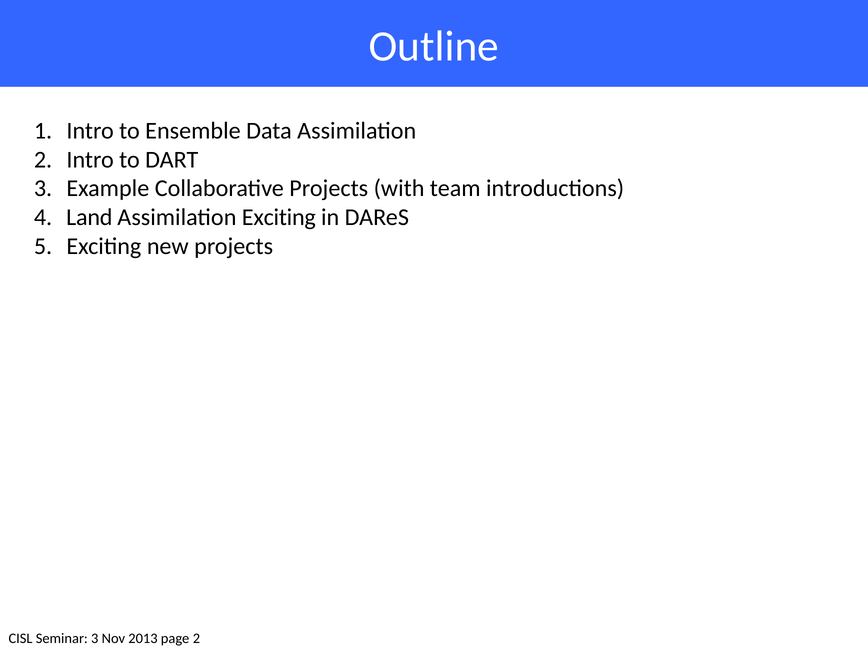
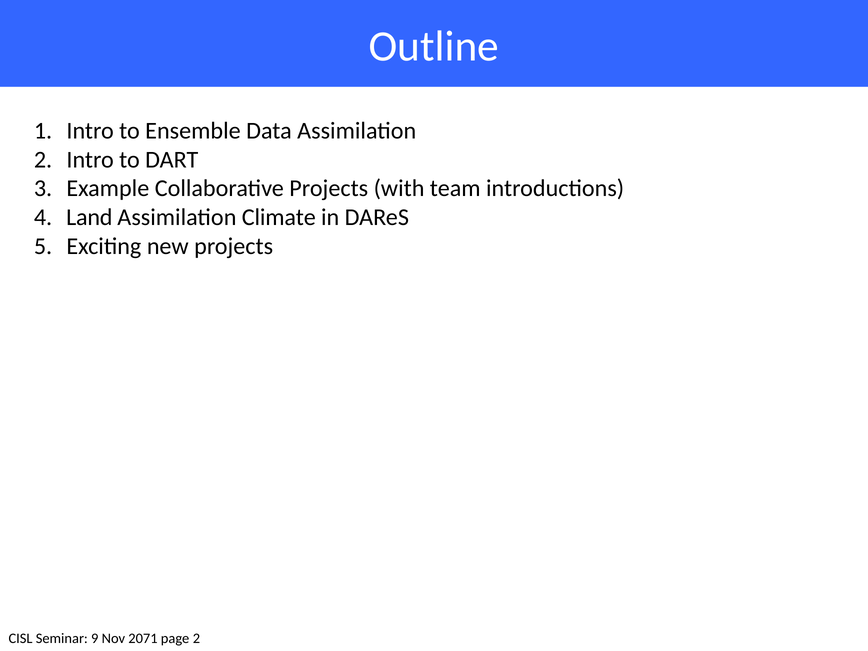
Assimilation Exciting: Exciting -> Climate
Seminar 3: 3 -> 9
2013: 2013 -> 2071
